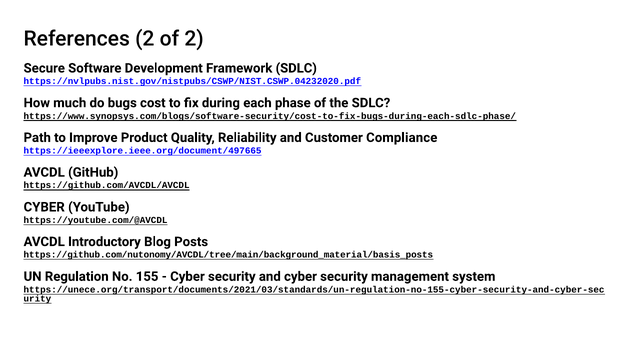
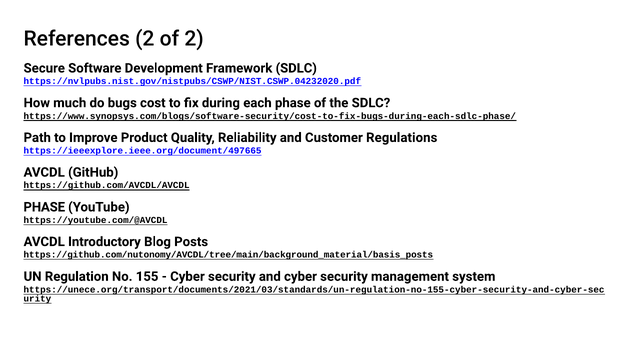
Compliance: Compliance -> Regulations
CYBER at (44, 207): CYBER -> PHASE
